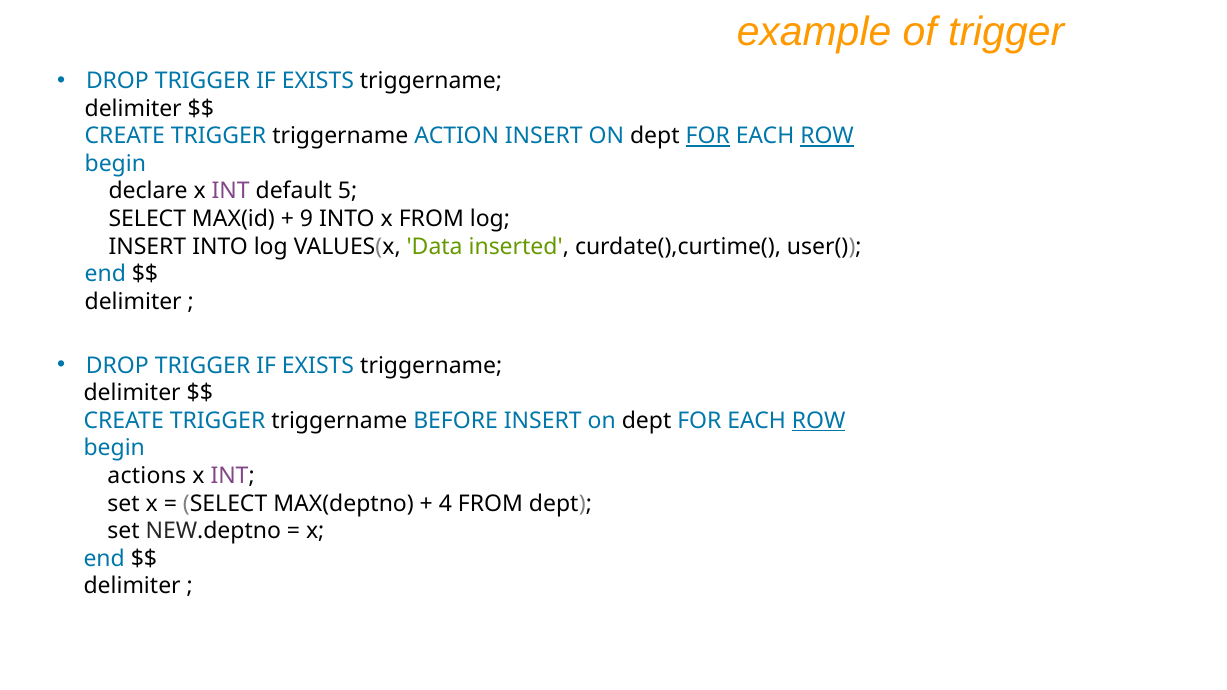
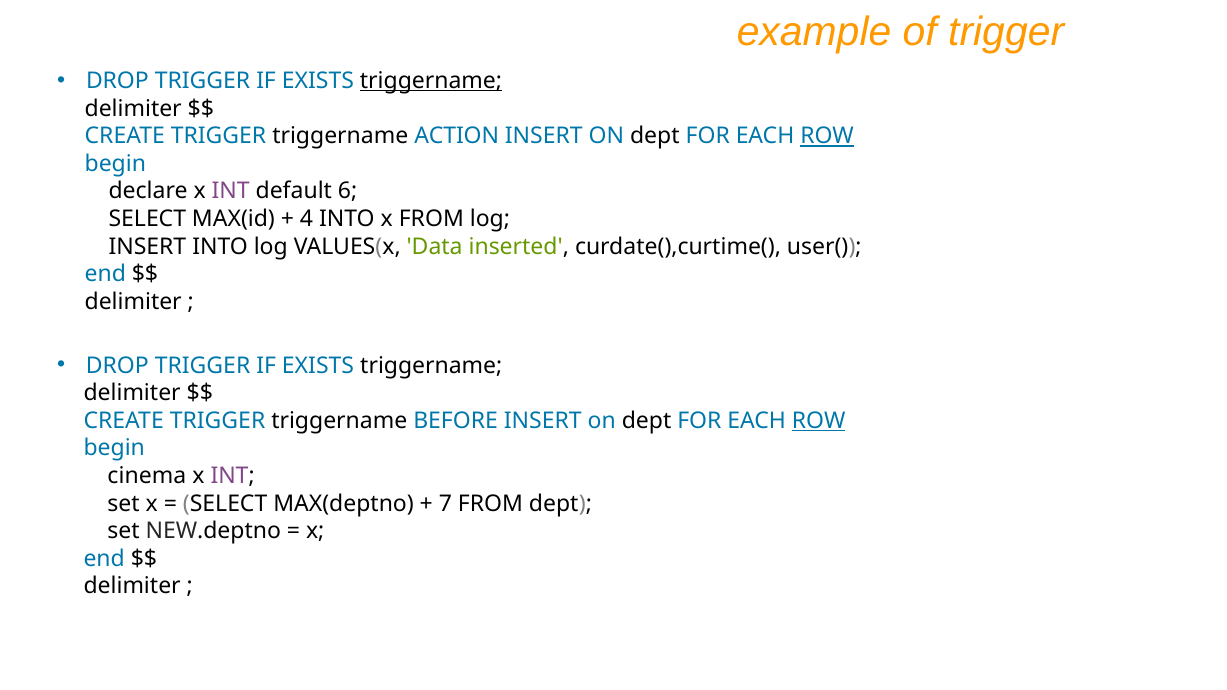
triggername at (431, 81) underline: none -> present
FOR at (708, 136) underline: present -> none
5: 5 -> 6
9: 9 -> 4
actions: actions -> cinema
4: 4 -> 7
